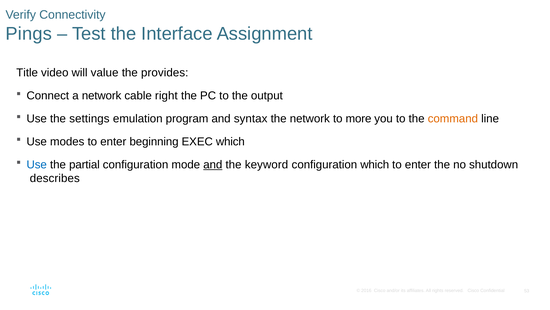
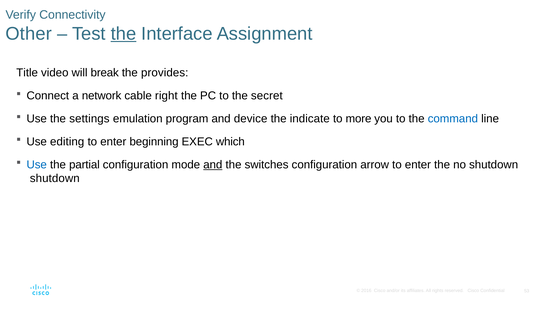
Pings: Pings -> Other
the at (124, 34) underline: none -> present
value: value -> break
output: output -> secret
syntax: syntax -> device
the network: network -> indicate
command colour: orange -> blue
modes: modes -> editing
keyword: keyword -> switches
configuration which: which -> arrow
describes at (55, 178): describes -> shutdown
